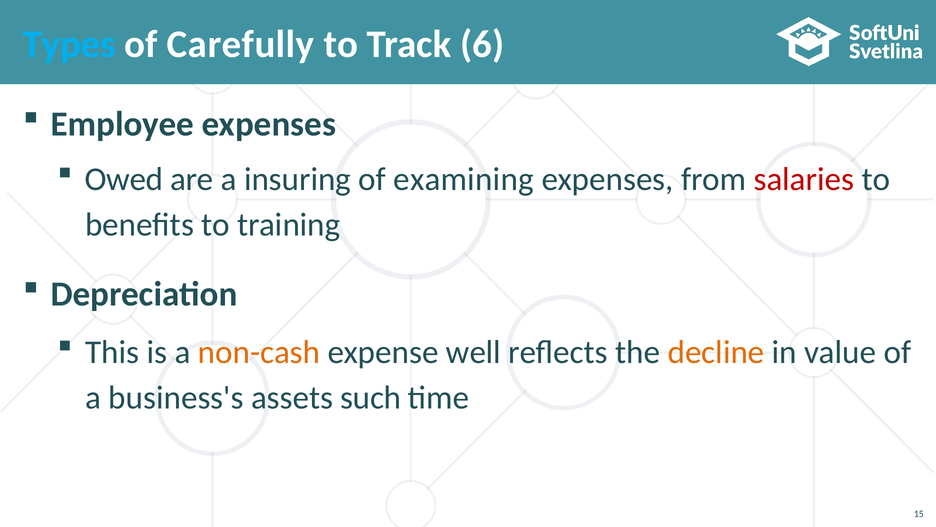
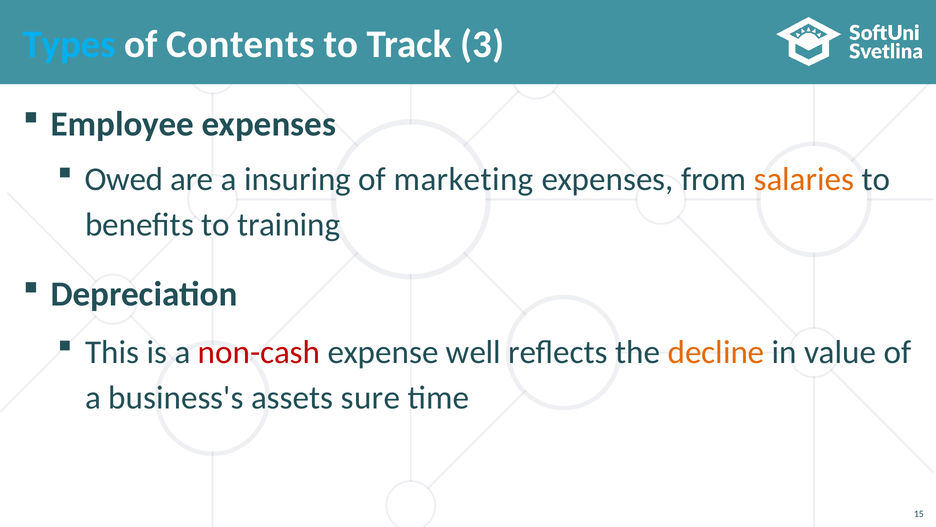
Carefully: Carefully -> Contents
6: 6 -> 3
examining: examining -> marketing
salaries colour: red -> orange
non-cash colour: orange -> red
such: such -> sure
